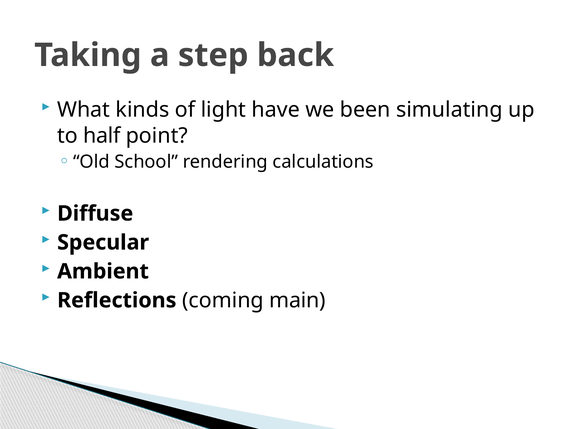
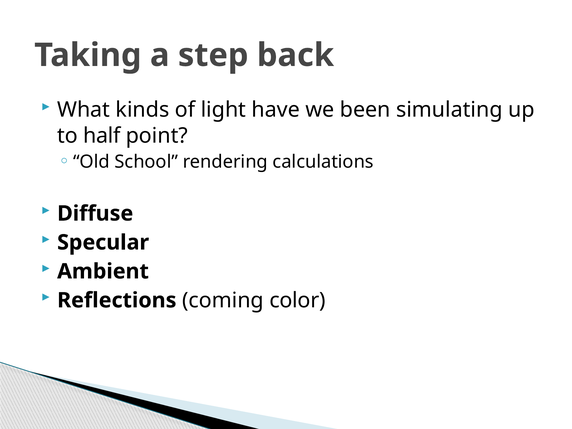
main: main -> color
